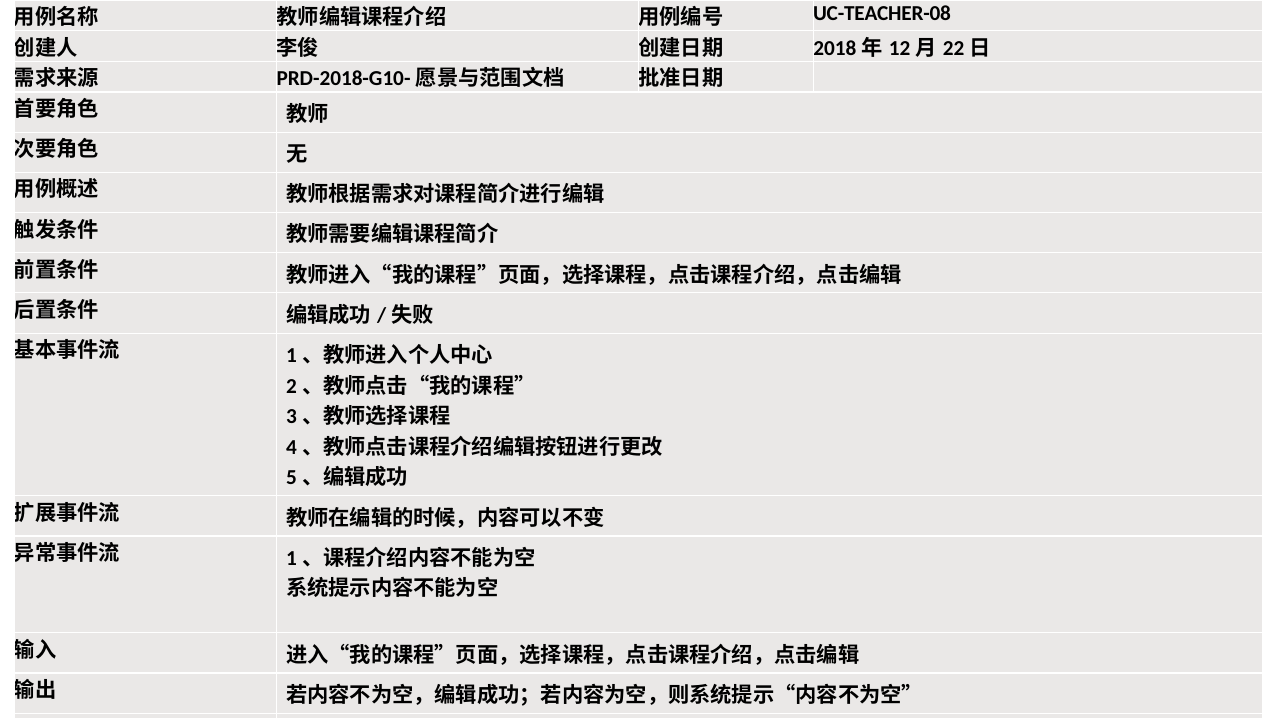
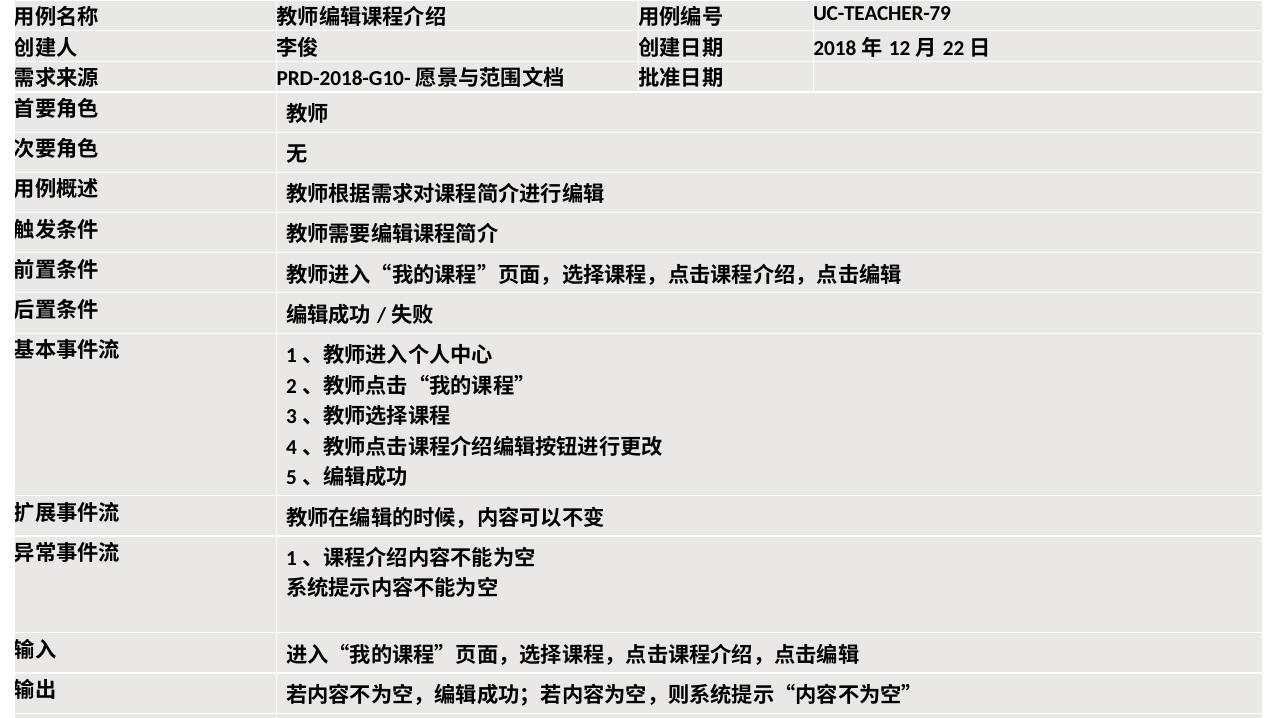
UC-TEACHER-08: UC-TEACHER-08 -> UC-TEACHER-79
